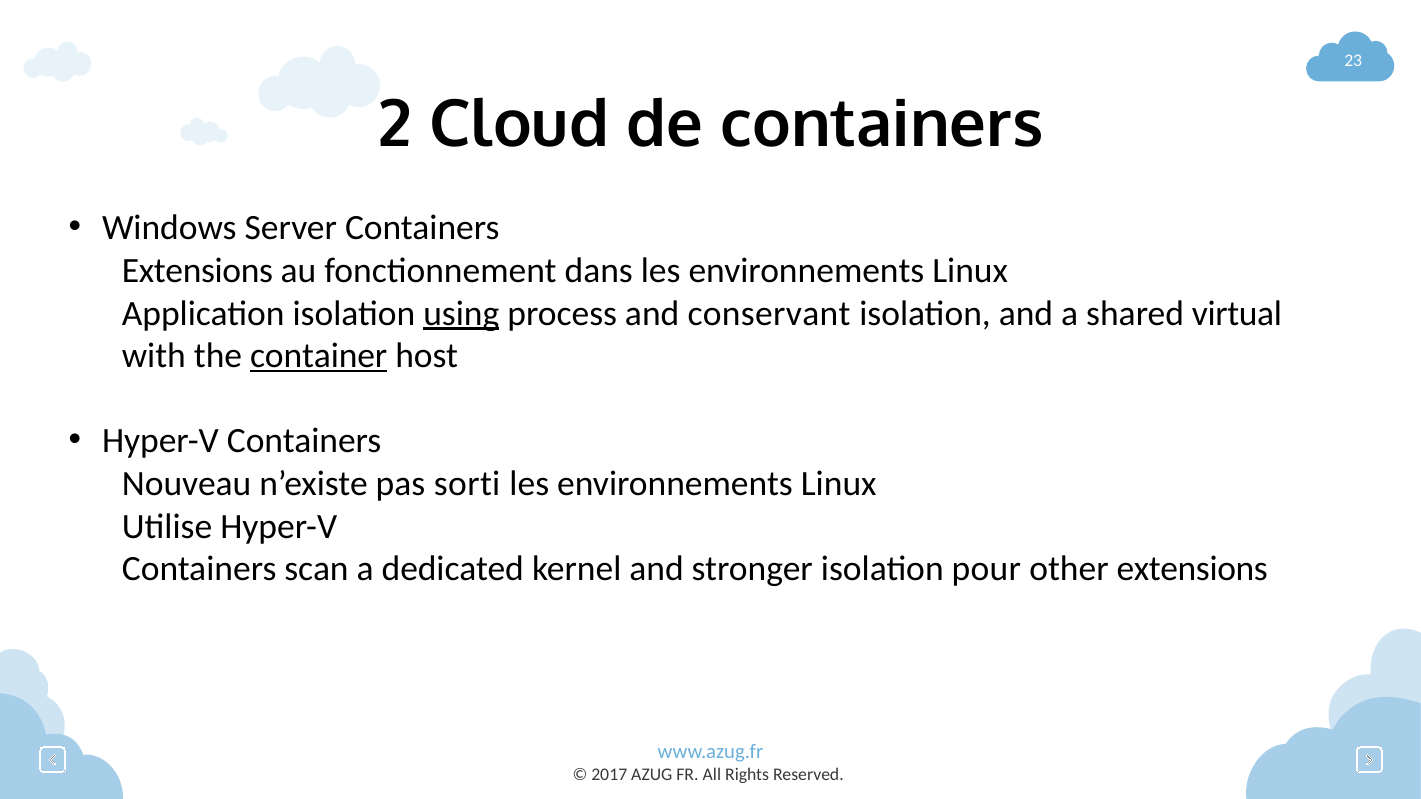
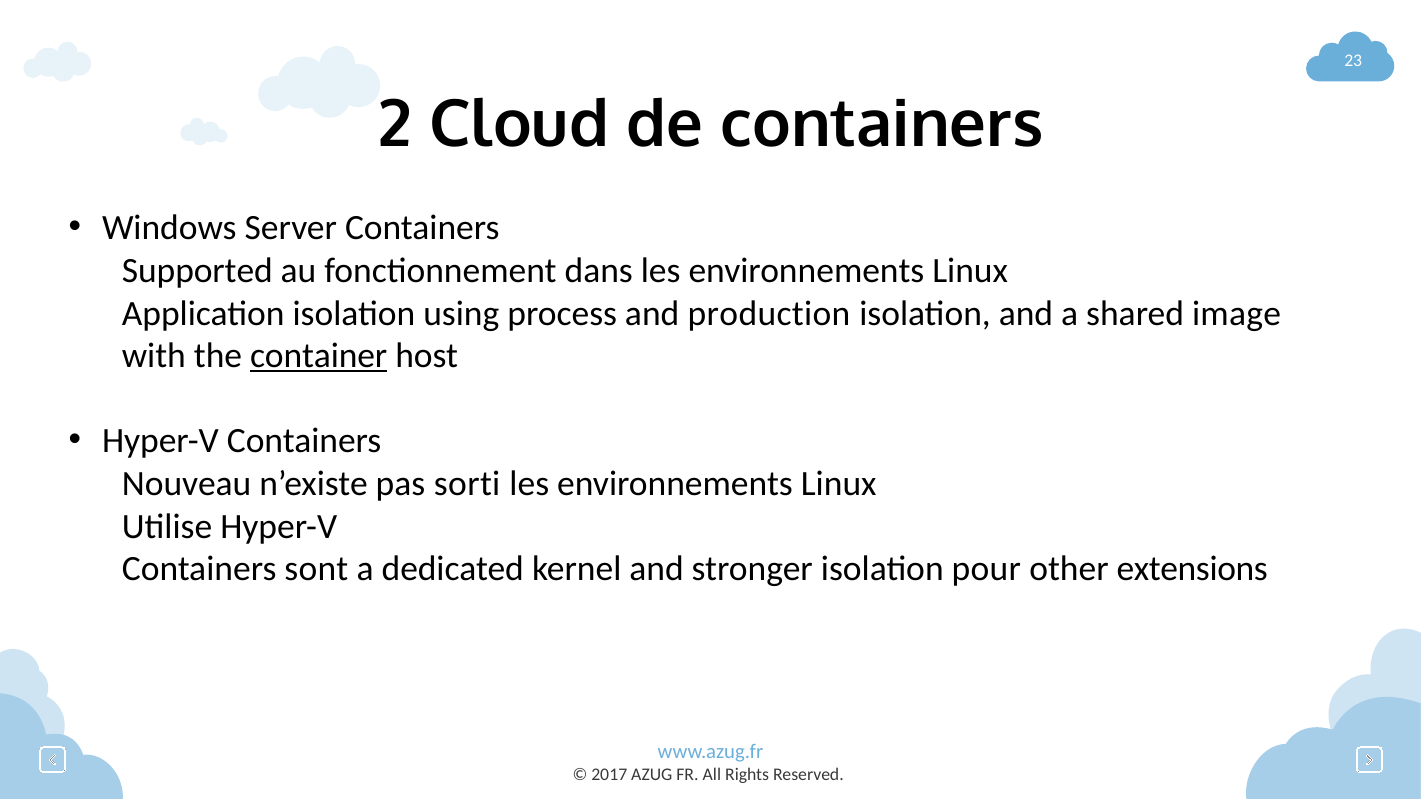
Extensions at (197, 271): Extensions -> Supported
using underline: present -> none
conservant: conservant -> production
virtual: virtual -> image
scan: scan -> sont
